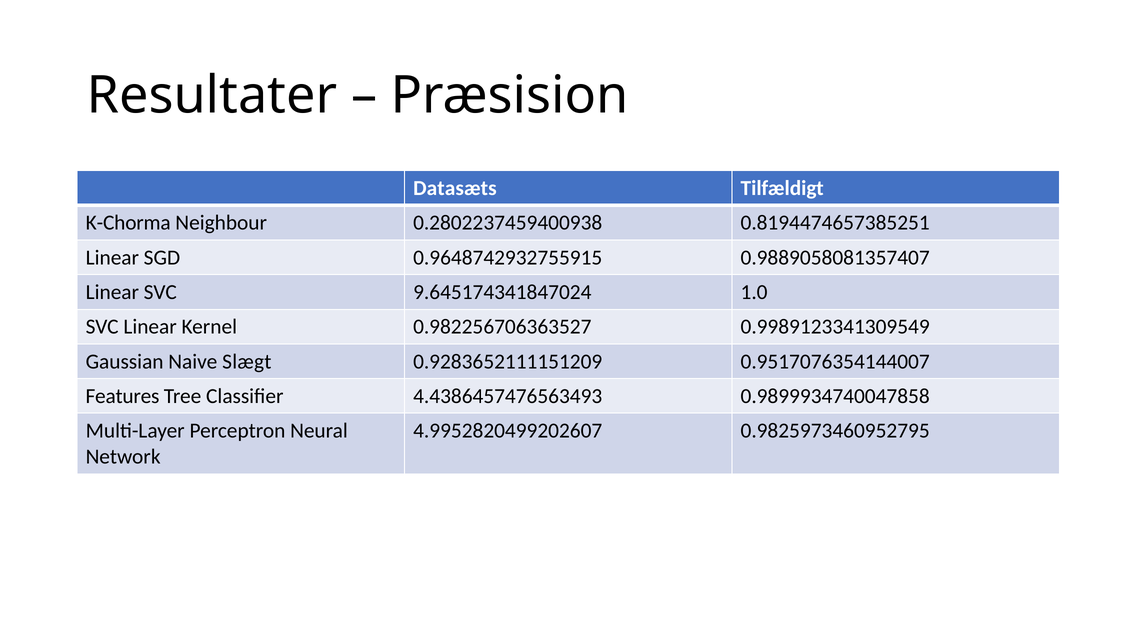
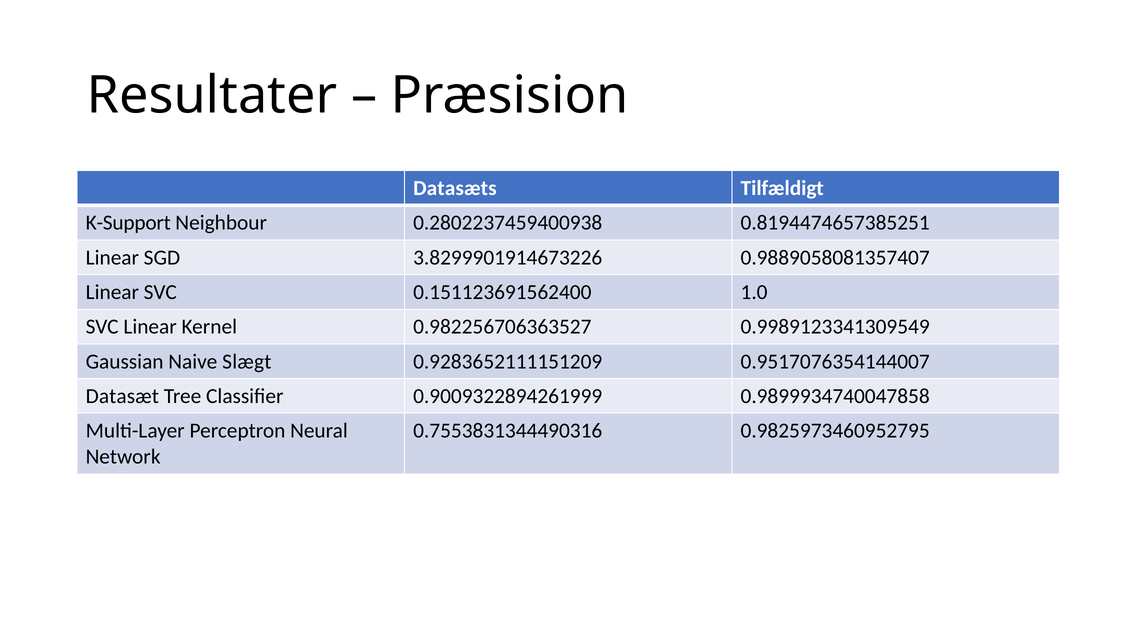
K-Chorma: K-Chorma -> K-Support
0.9648742932755915: 0.9648742932755915 -> 3.8299901914673226
9.645174341847024: 9.645174341847024 -> 0.151123691562400
Features: Features -> Datasæt
4.4386457476563493: 4.4386457476563493 -> 0.9009322894261999
4.9952820499202607: 4.9952820499202607 -> 0.7553831344490316
